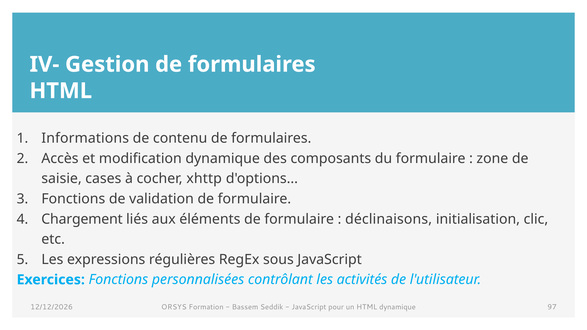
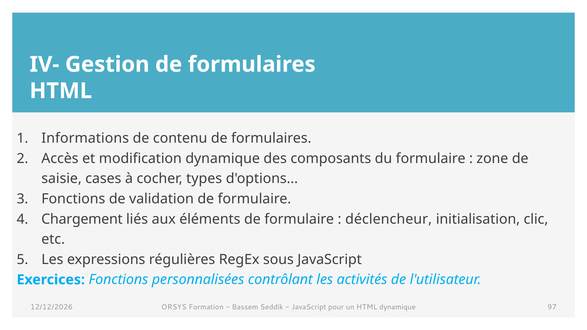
xhttp: xhttp -> types
déclinaisons: déclinaisons -> déclencheur
